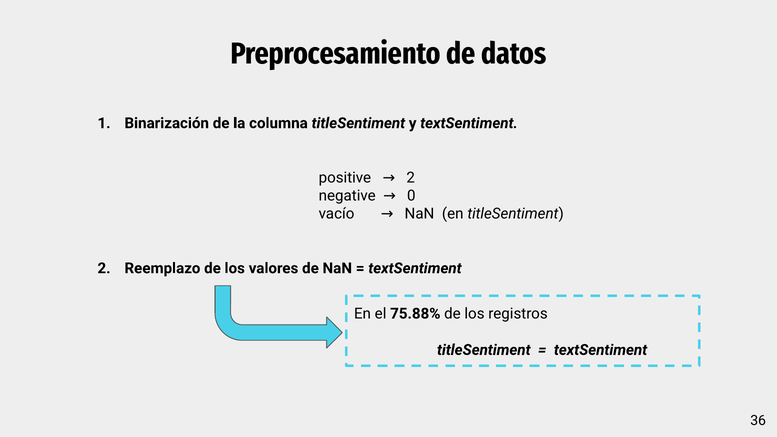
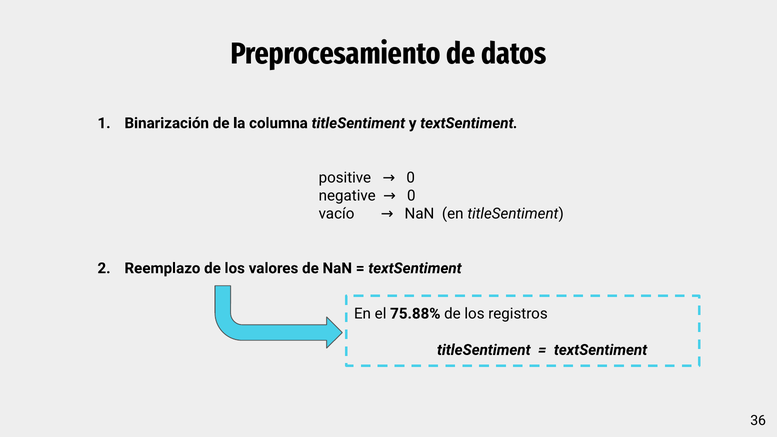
positive 2: 2 -> 0
